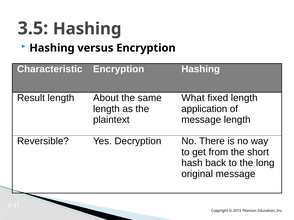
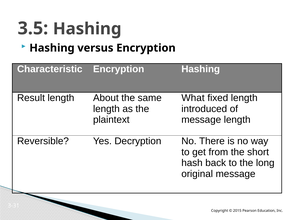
application: application -> introduced
